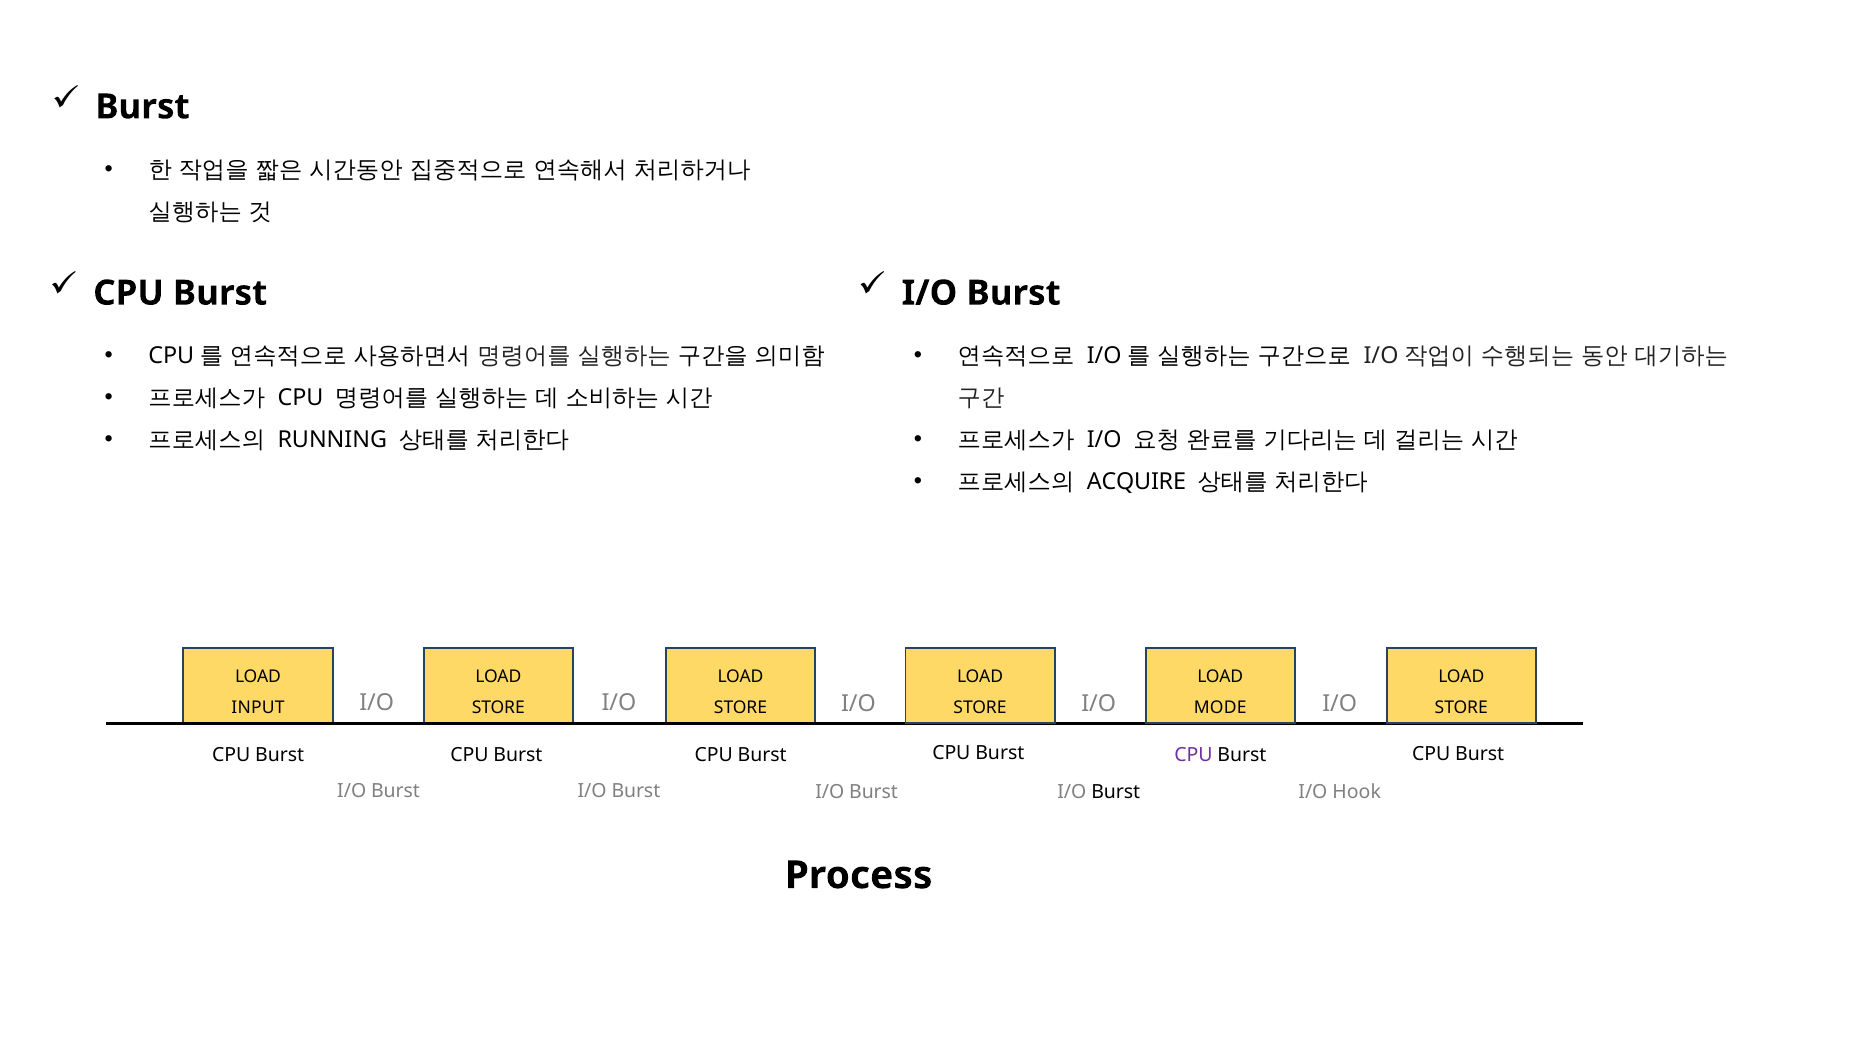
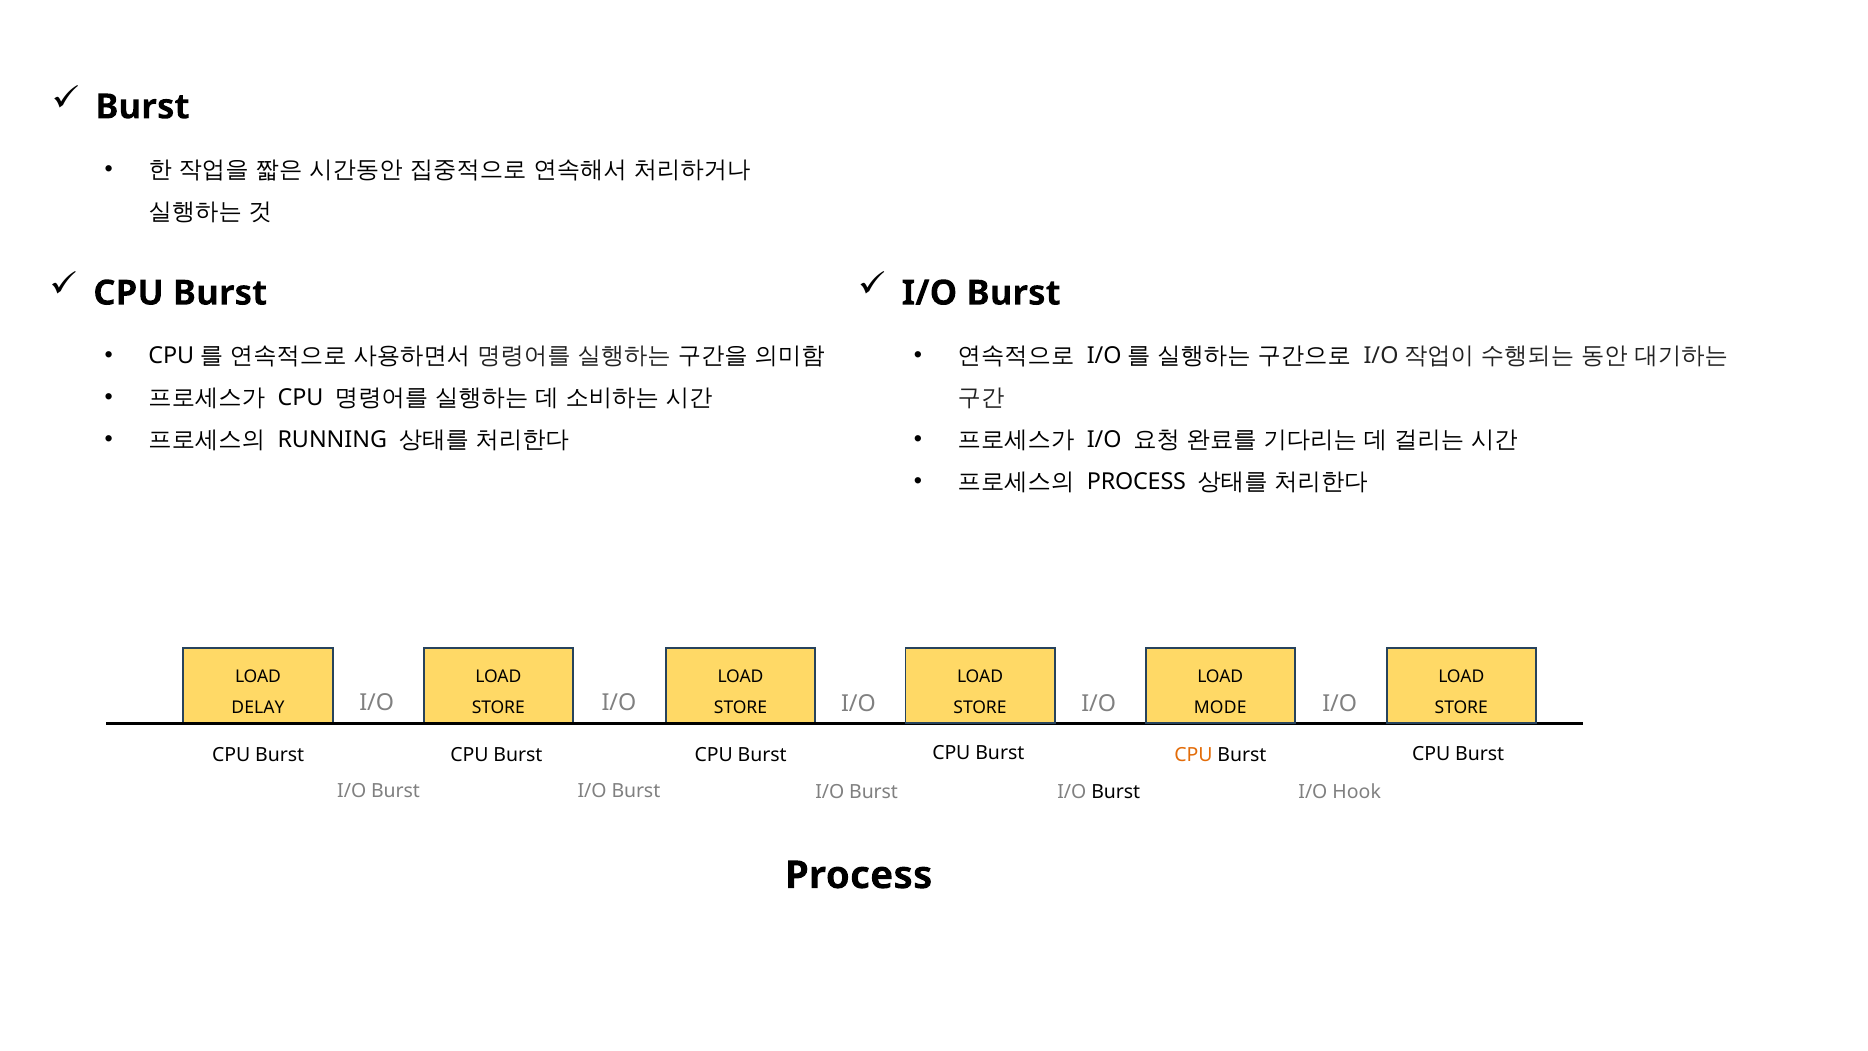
ACQUIRE at (1136, 482): ACQUIRE -> PROCESS
INPUT: INPUT -> DELAY
CPU at (1194, 755) colour: purple -> orange
